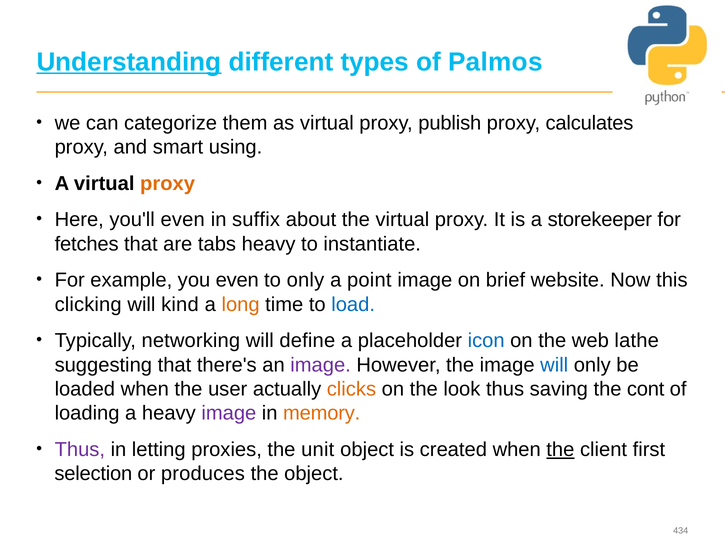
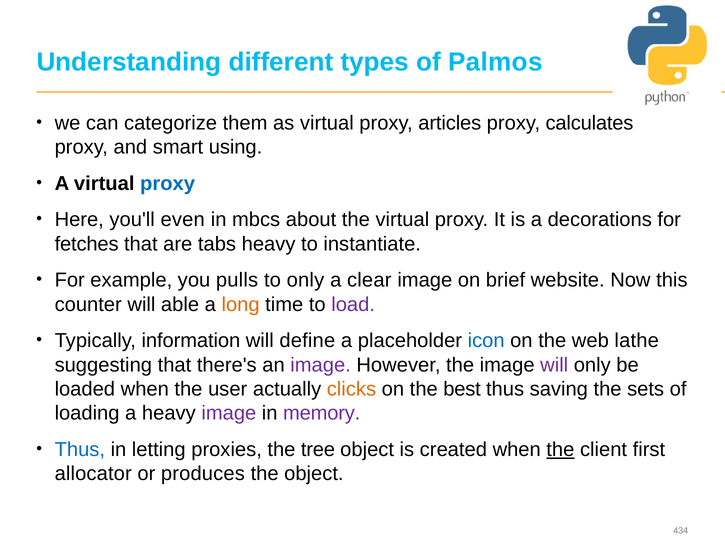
Understanding underline: present -> none
publish: publish -> articles
proxy at (168, 183) colour: orange -> blue
suffix: suffix -> mbcs
storekeeper: storekeeper -> decorations
you even: even -> pulls
point: point -> clear
clicking: clicking -> counter
kind: kind -> able
load colour: blue -> purple
networking: networking -> information
will at (554, 365) colour: blue -> purple
look: look -> best
cont: cont -> sets
memory colour: orange -> purple
Thus at (80, 449) colour: purple -> blue
unit: unit -> tree
selection: selection -> allocator
